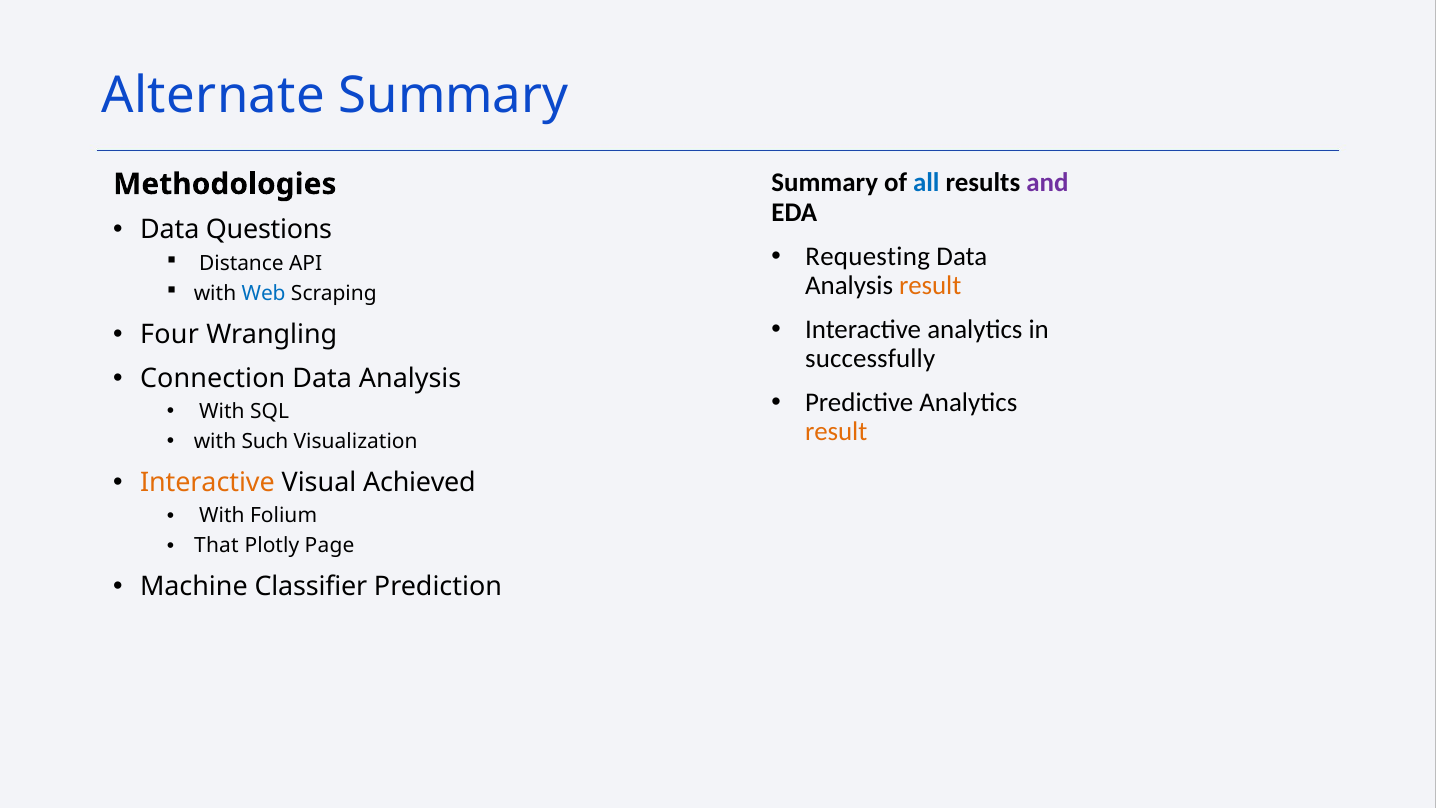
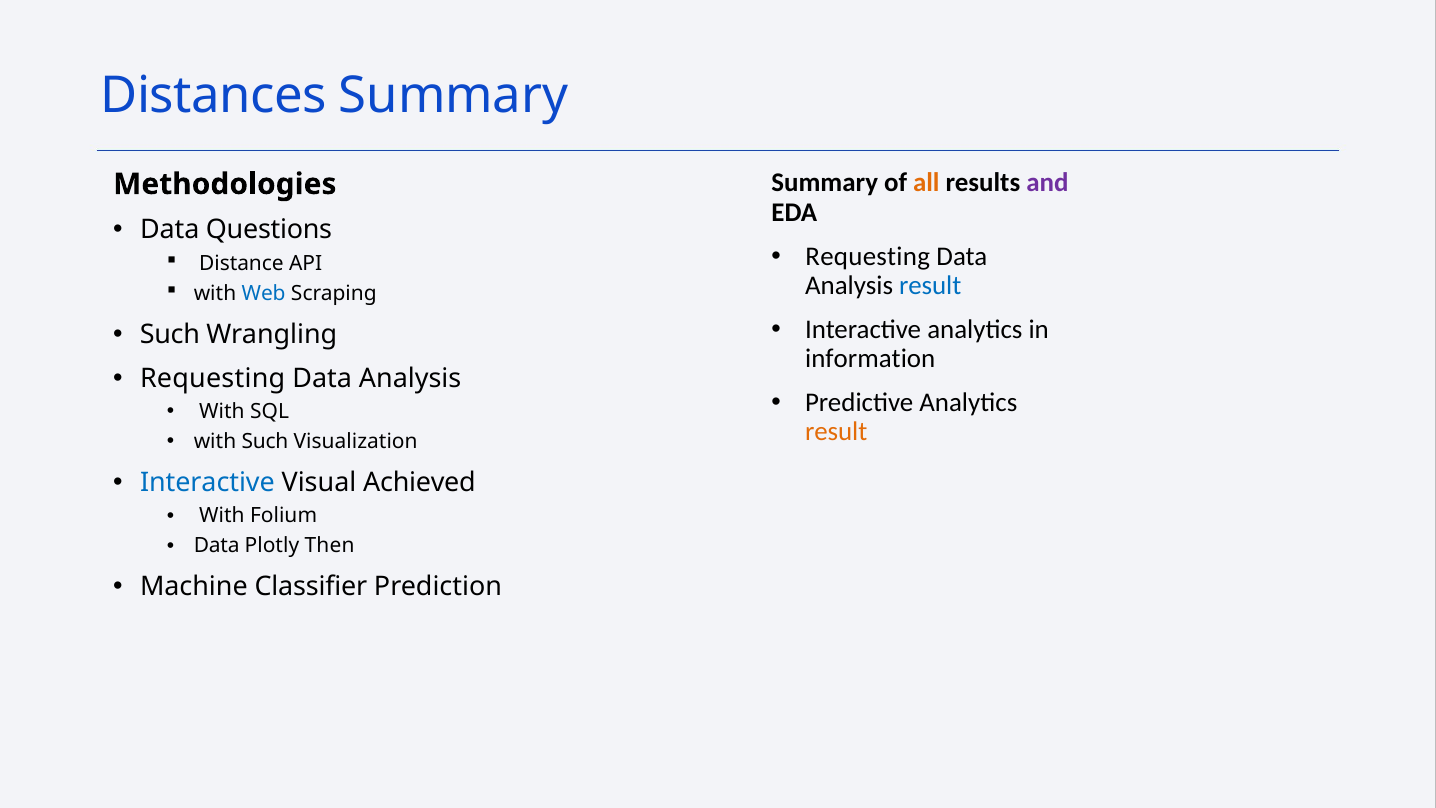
Alternate: Alternate -> Distances
all colour: blue -> orange
result at (930, 285) colour: orange -> blue
Four at (170, 334): Four -> Such
successfully: successfully -> information
Connection at (213, 378): Connection -> Requesting
Interactive at (207, 482) colour: orange -> blue
That at (216, 546): That -> Data
Page: Page -> Then
